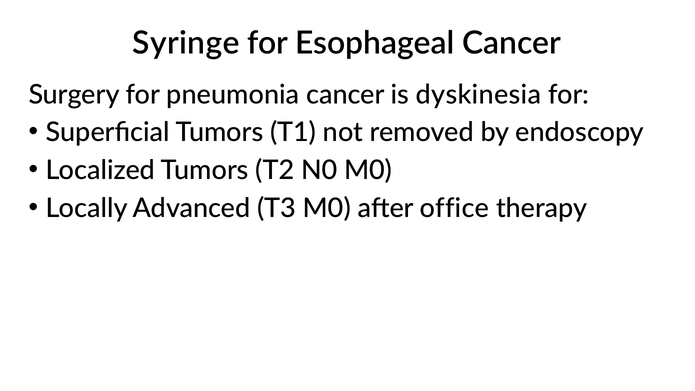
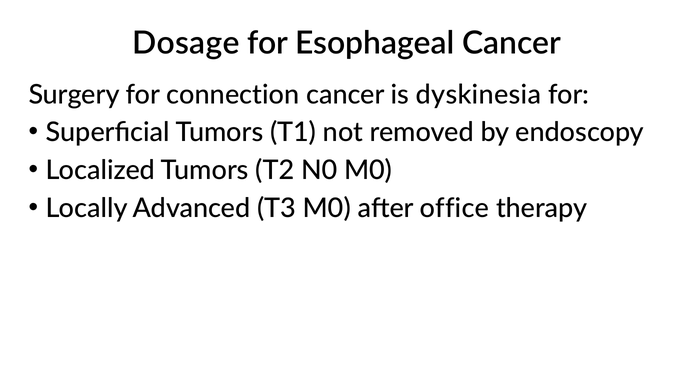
Syringe: Syringe -> Dosage
pneumonia: pneumonia -> connection
